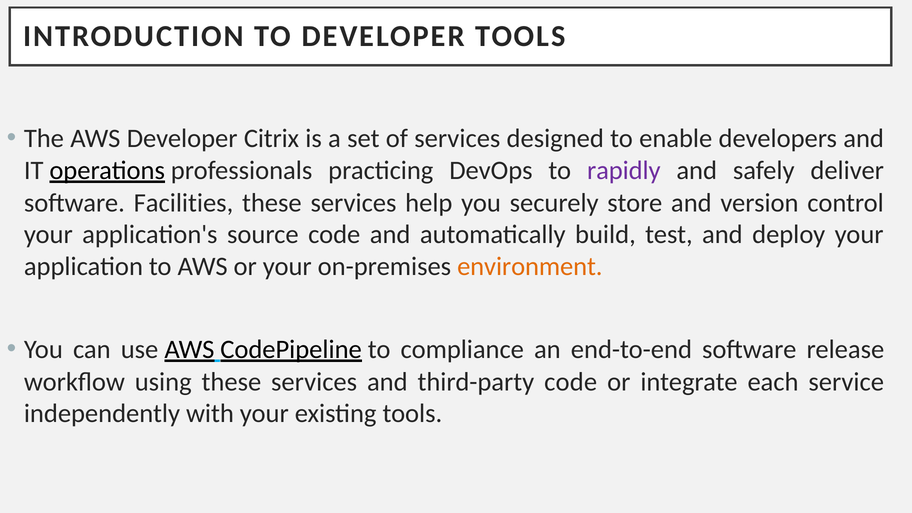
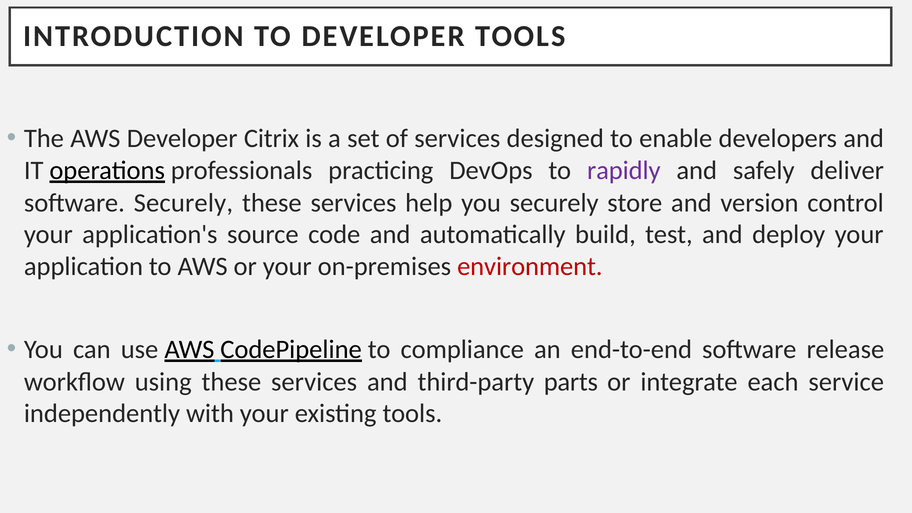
software Facilities: Facilities -> Securely
environment colour: orange -> red
third-party code: code -> parts
